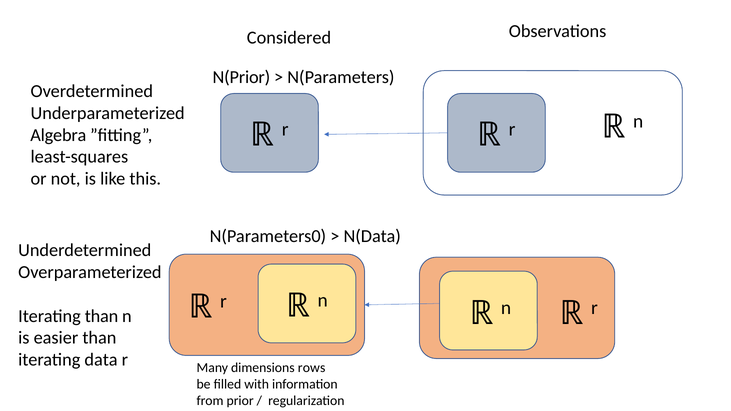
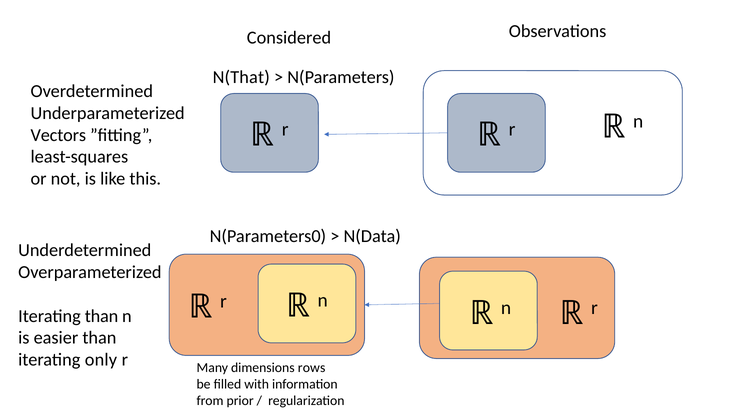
N(Prior: N(Prior -> N(That
Algebra: Algebra -> Vectors
data: data -> only
